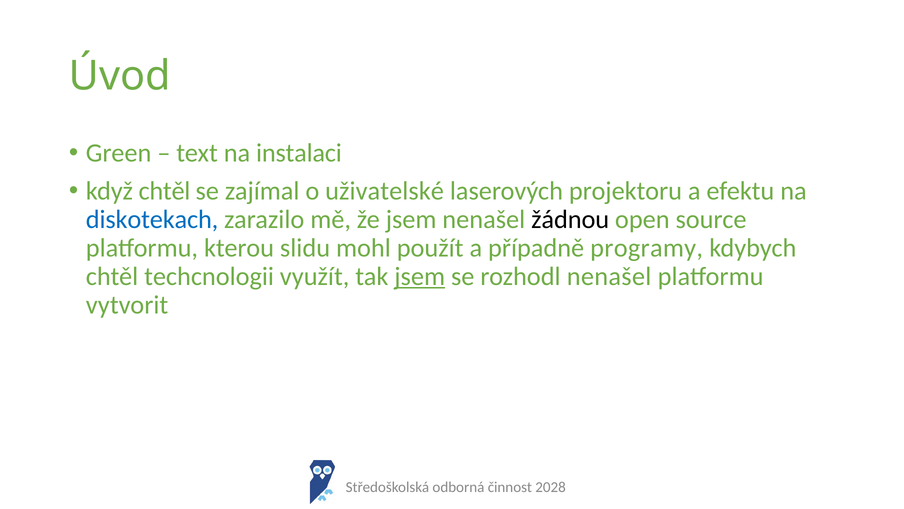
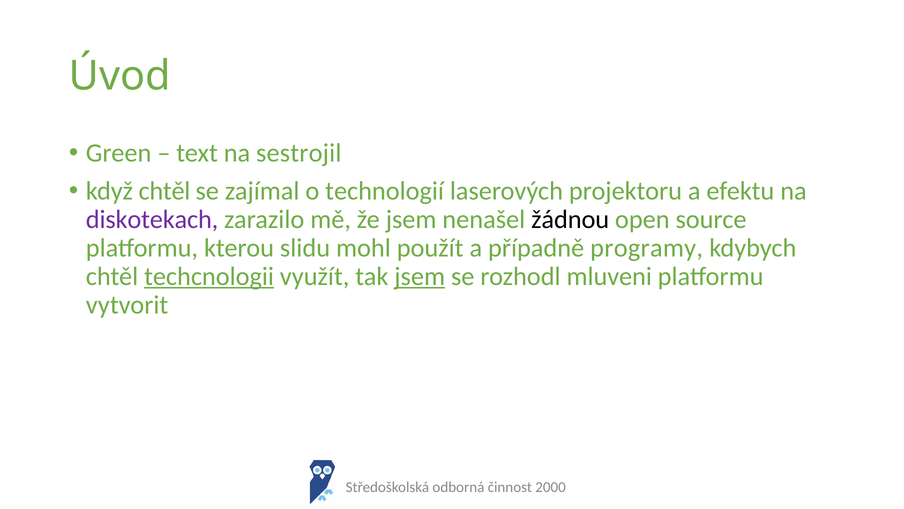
instalaci: instalaci -> sestrojil
uživatelské: uživatelské -> technologií
diskotekach colour: blue -> purple
techcnologii underline: none -> present
rozhodl nenašel: nenašel -> mluveni
2028: 2028 -> 2000
